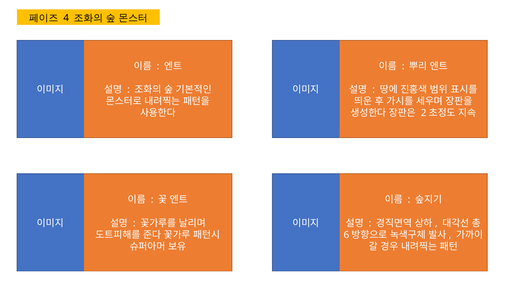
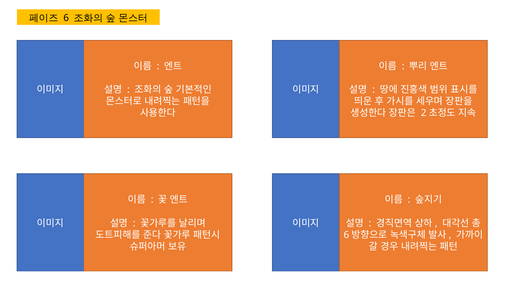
4: 4 -> 6
